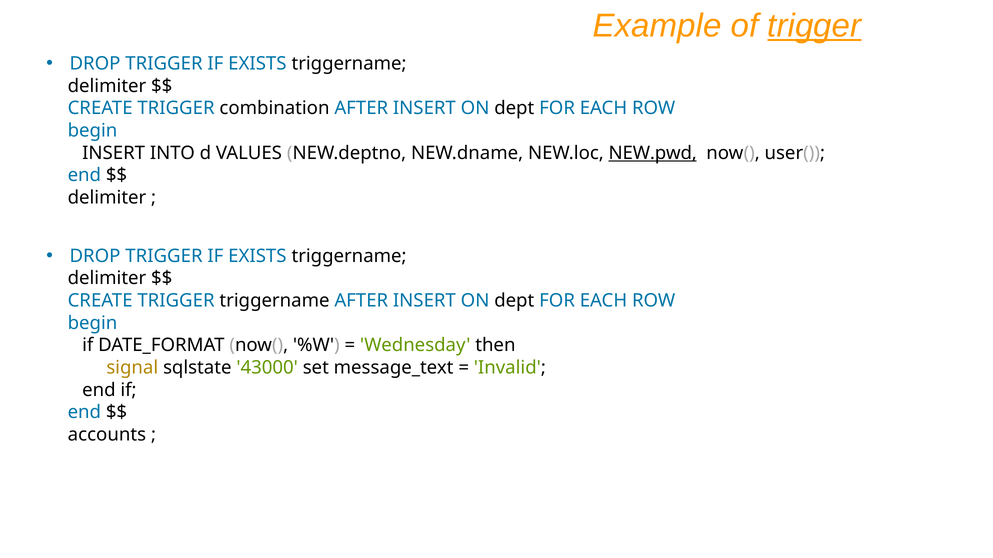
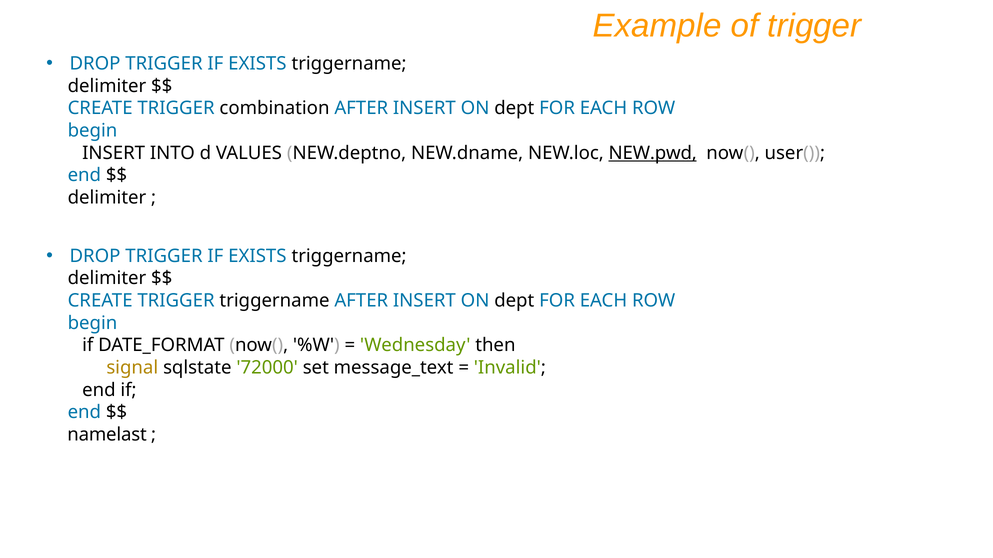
trigger at (814, 26) underline: present -> none
43000: 43000 -> 72000
accounts: accounts -> namelast
